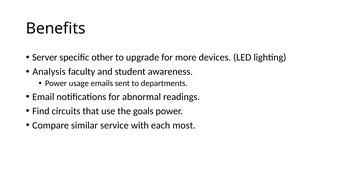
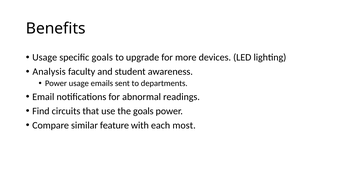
Server at (45, 57): Server -> Usage
specific other: other -> goals
service: service -> feature
